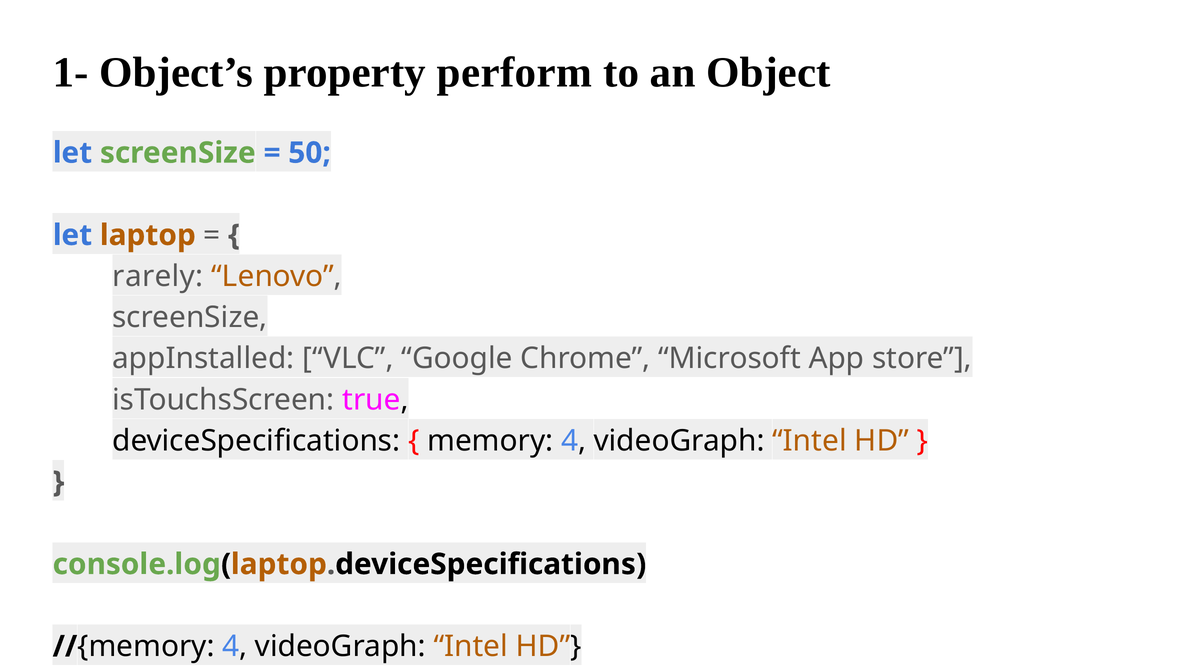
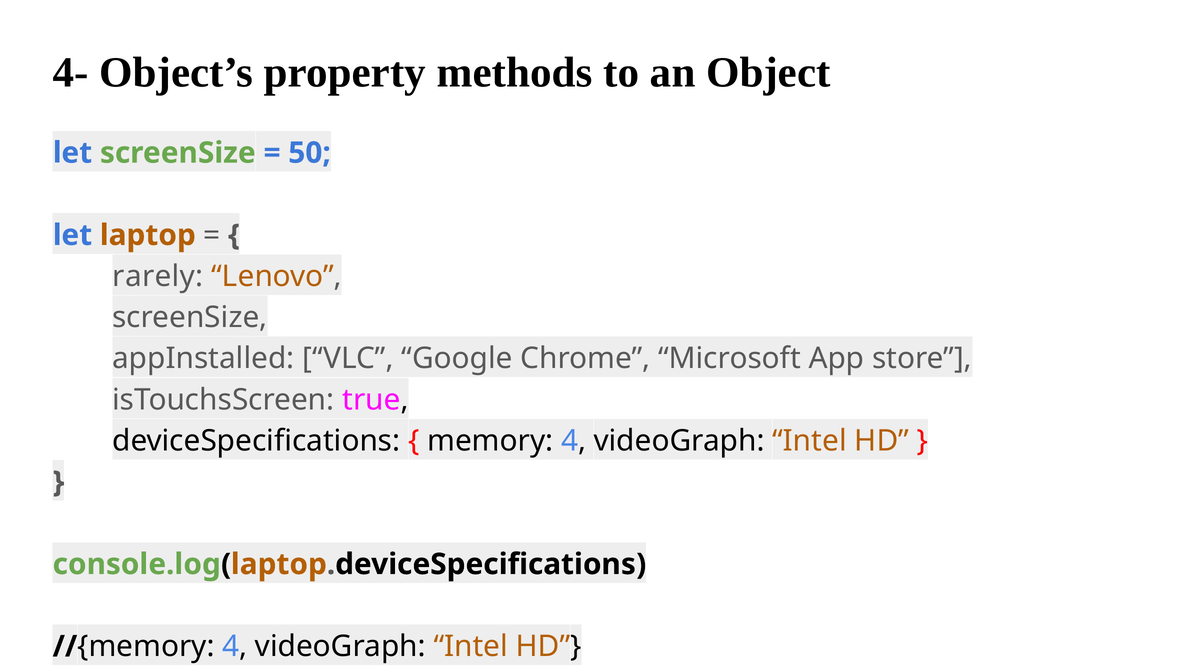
1-: 1- -> 4-
perform: perform -> methods
